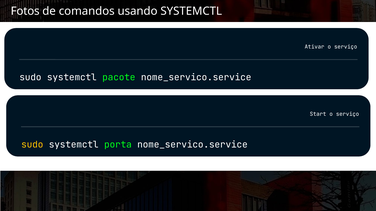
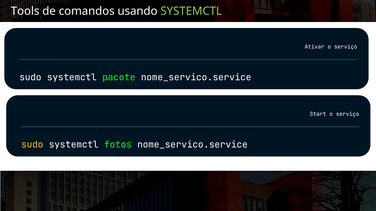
Fotos: Fotos -> Tools
SYSTEMCTL at (191, 11) colour: white -> light green
porta: porta -> fotos
